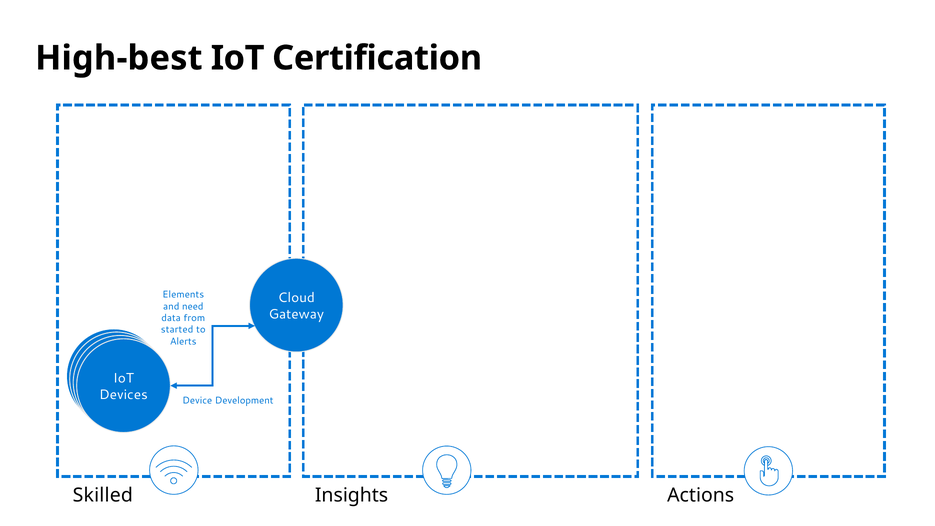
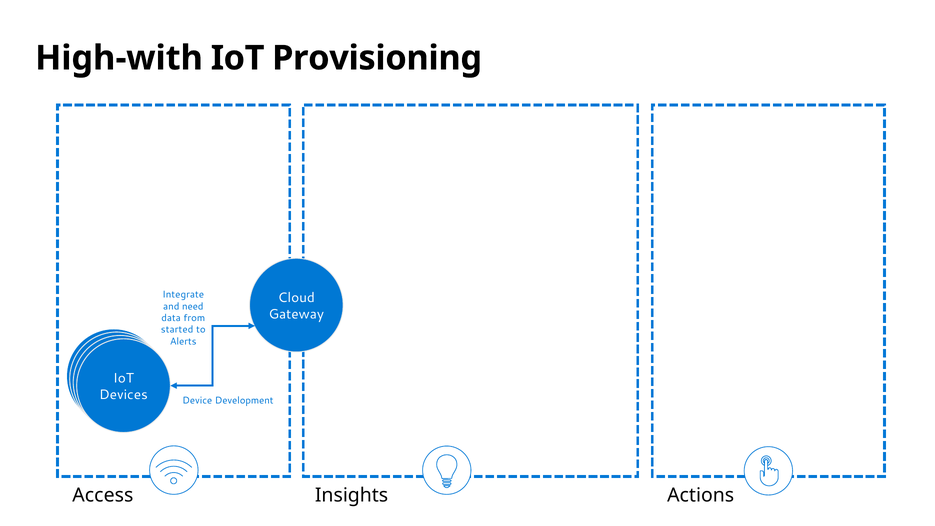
High-best: High-best -> High-with
Certification: Certification -> Provisioning
Elements: Elements -> Integrate
Skilled: Skilled -> Access
